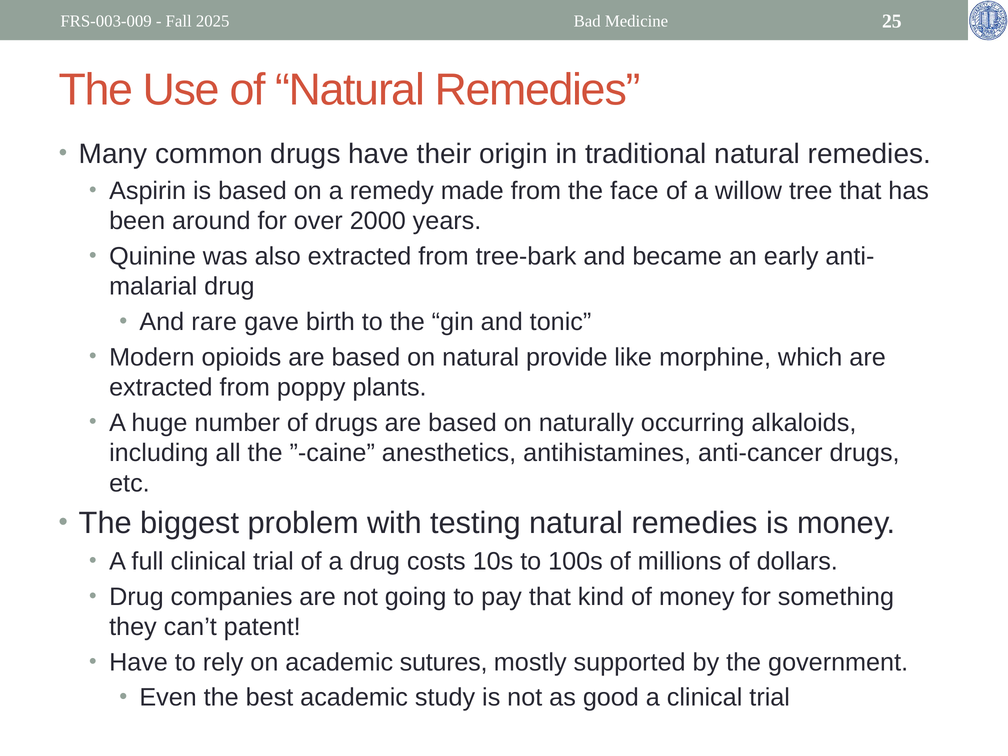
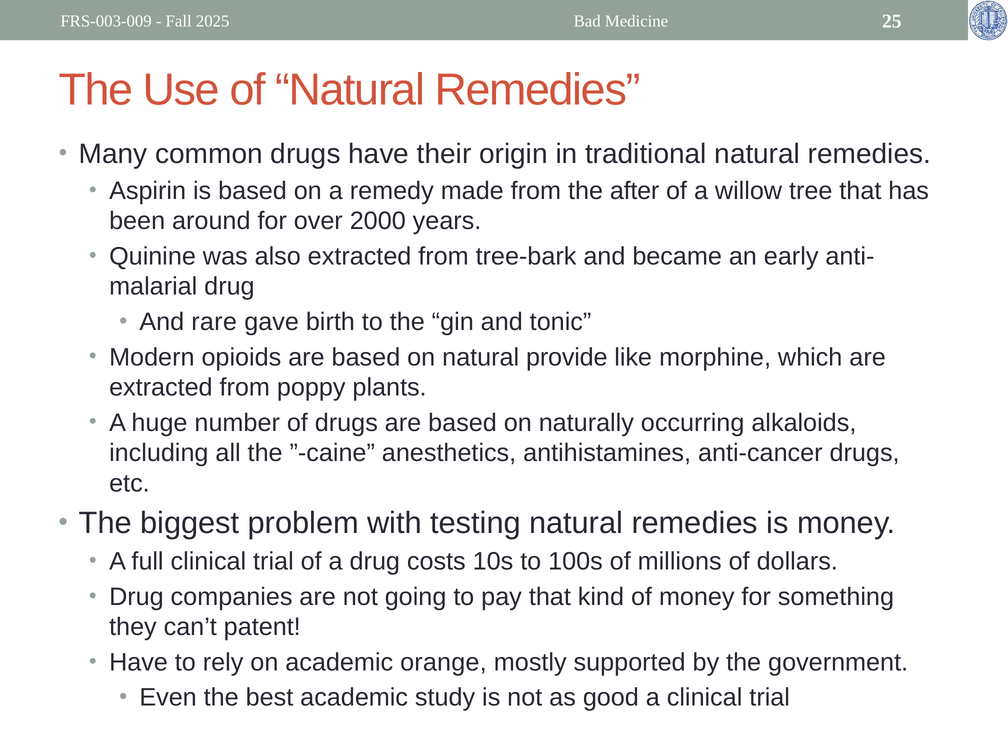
face: face -> after
sutures: sutures -> orange
